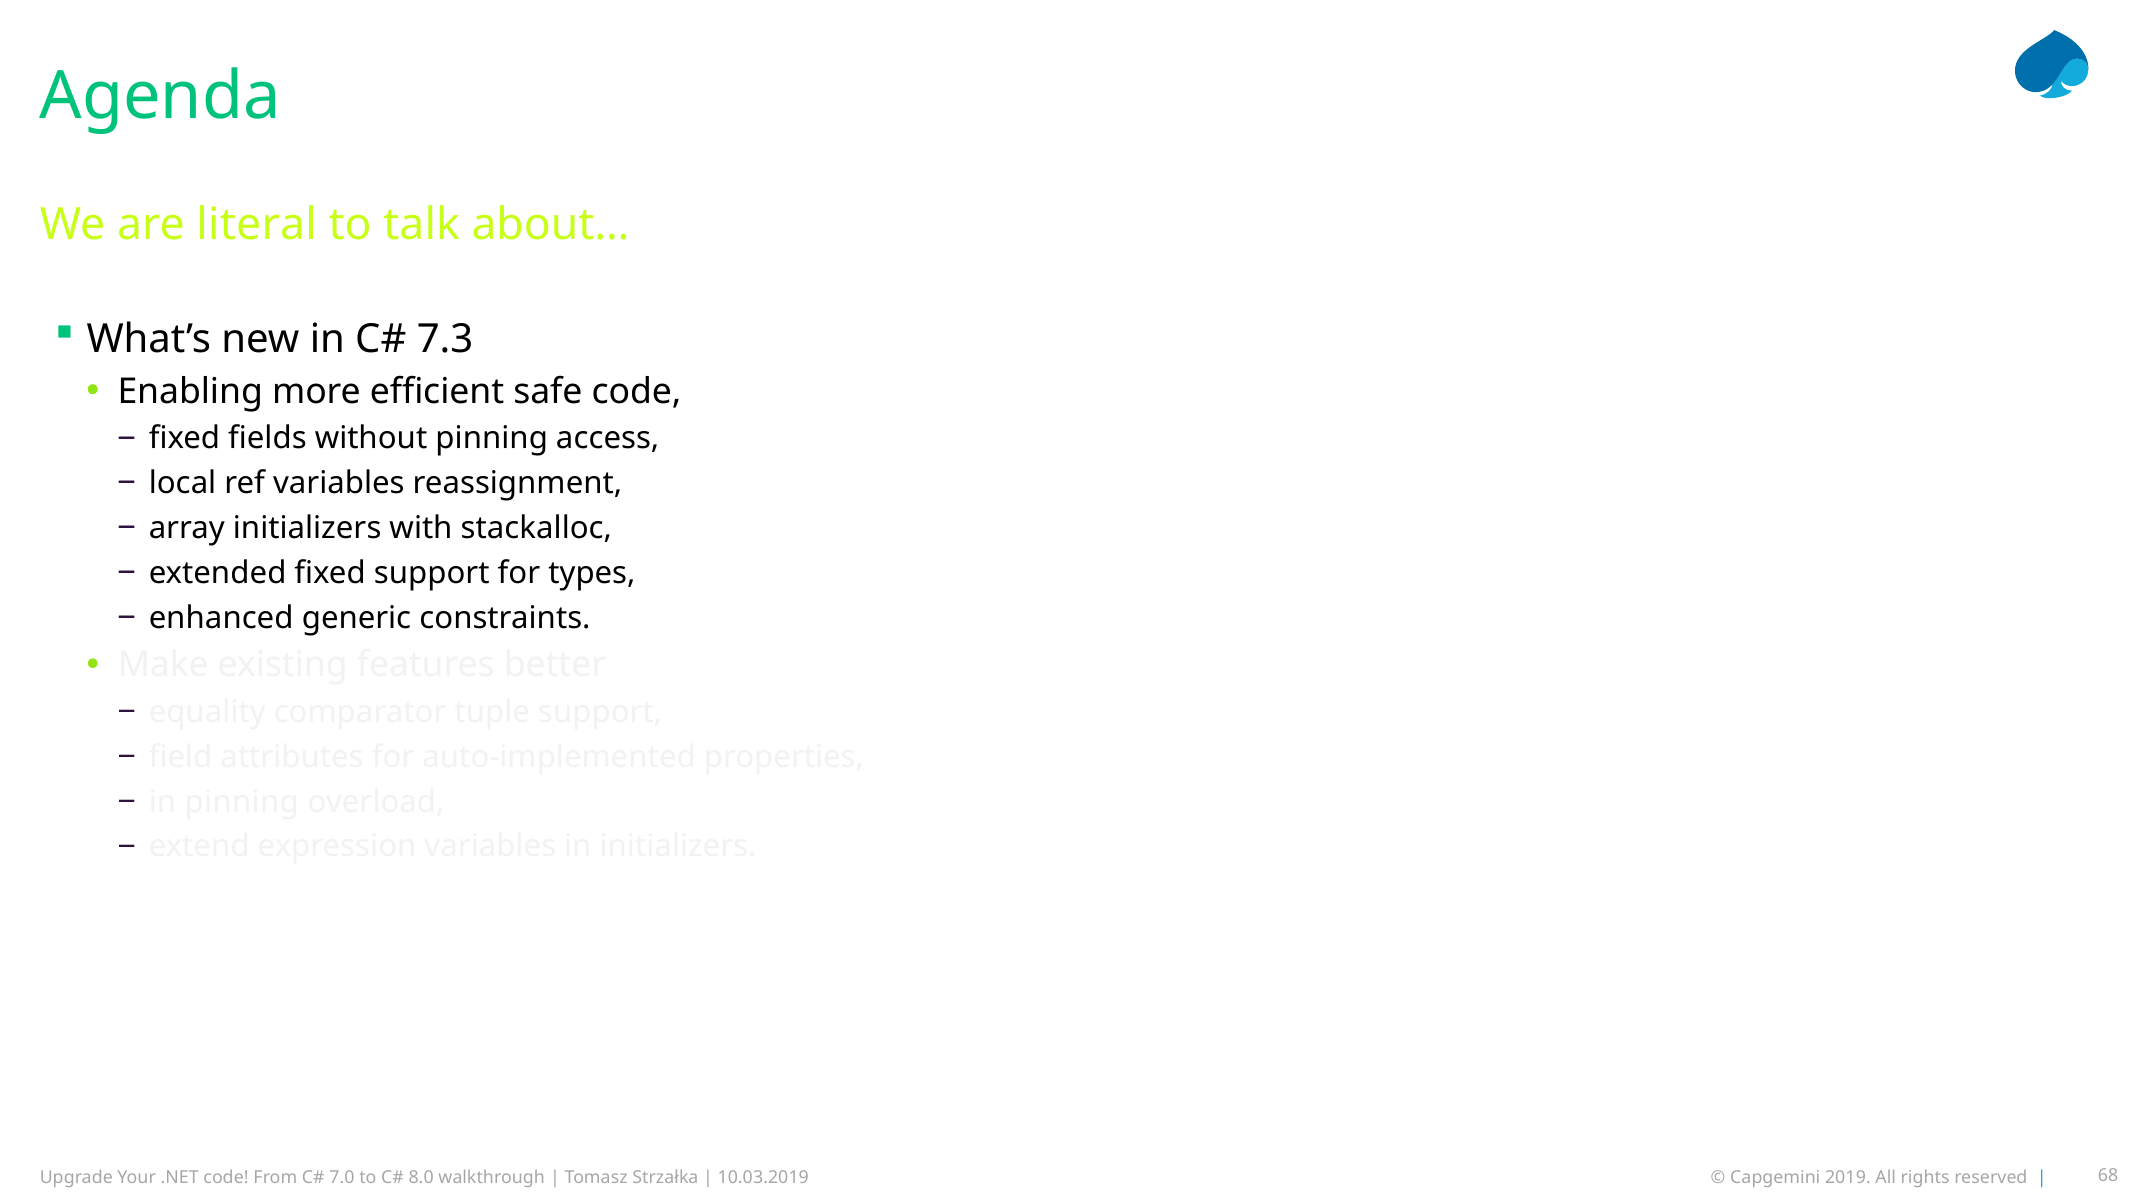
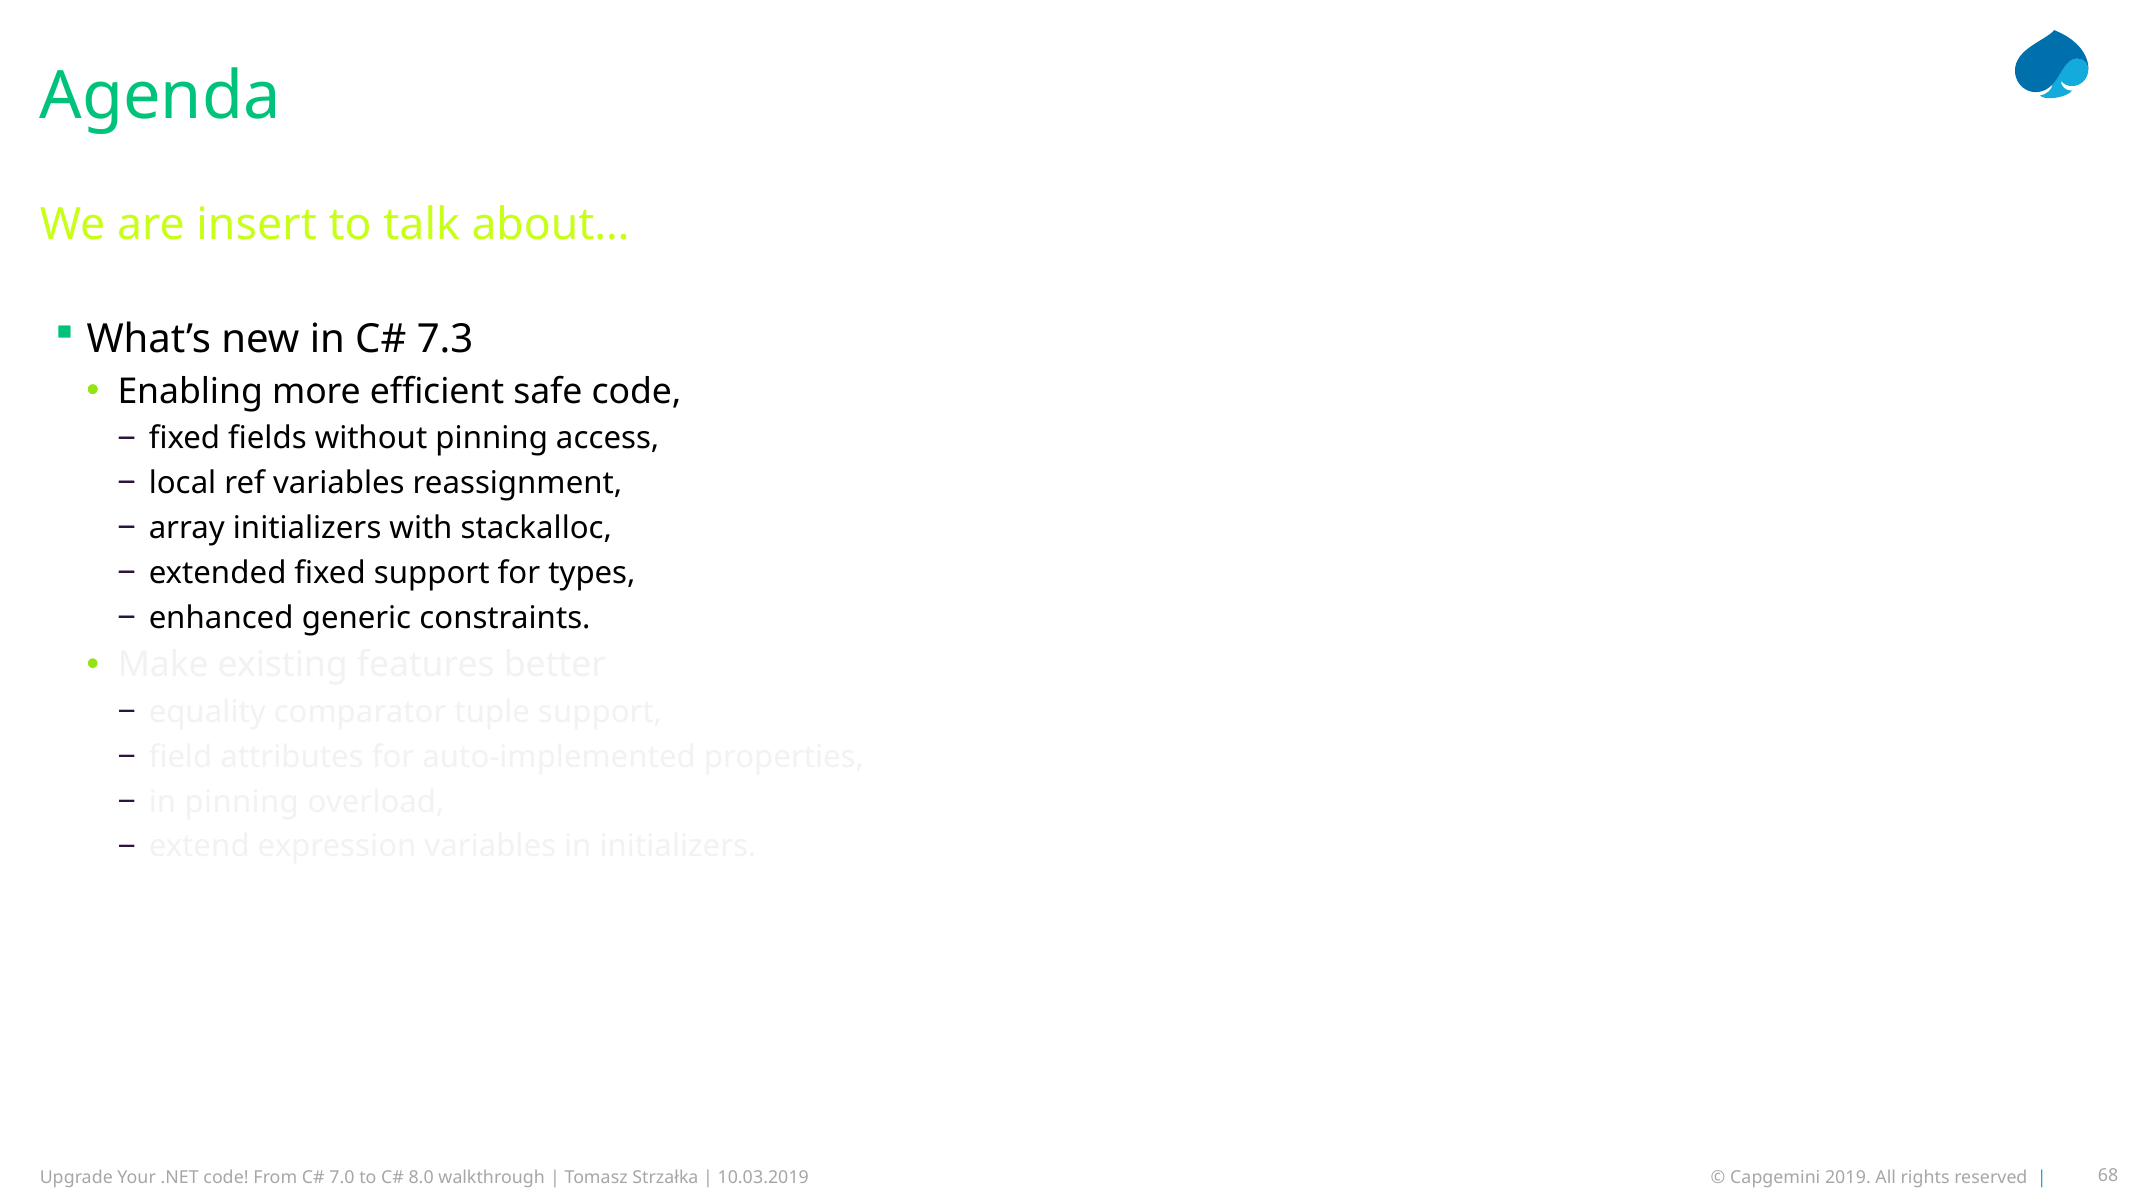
literal: literal -> insert
